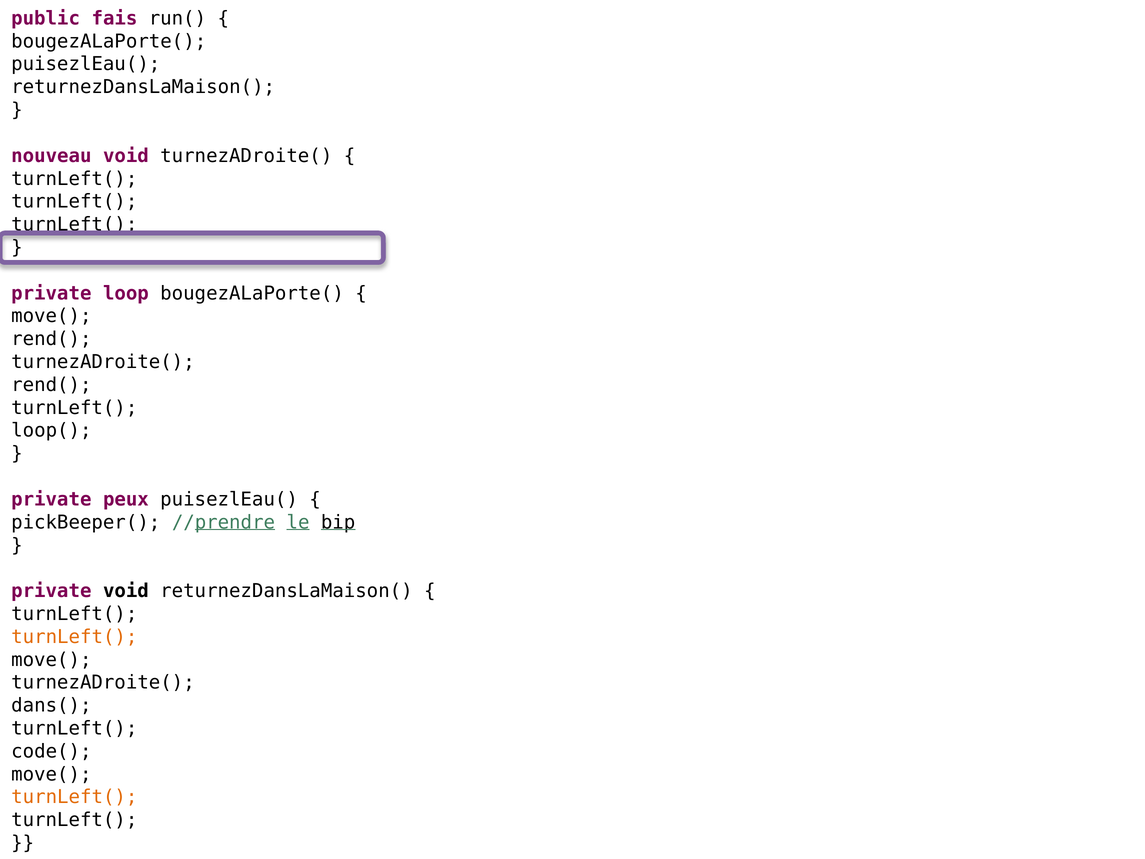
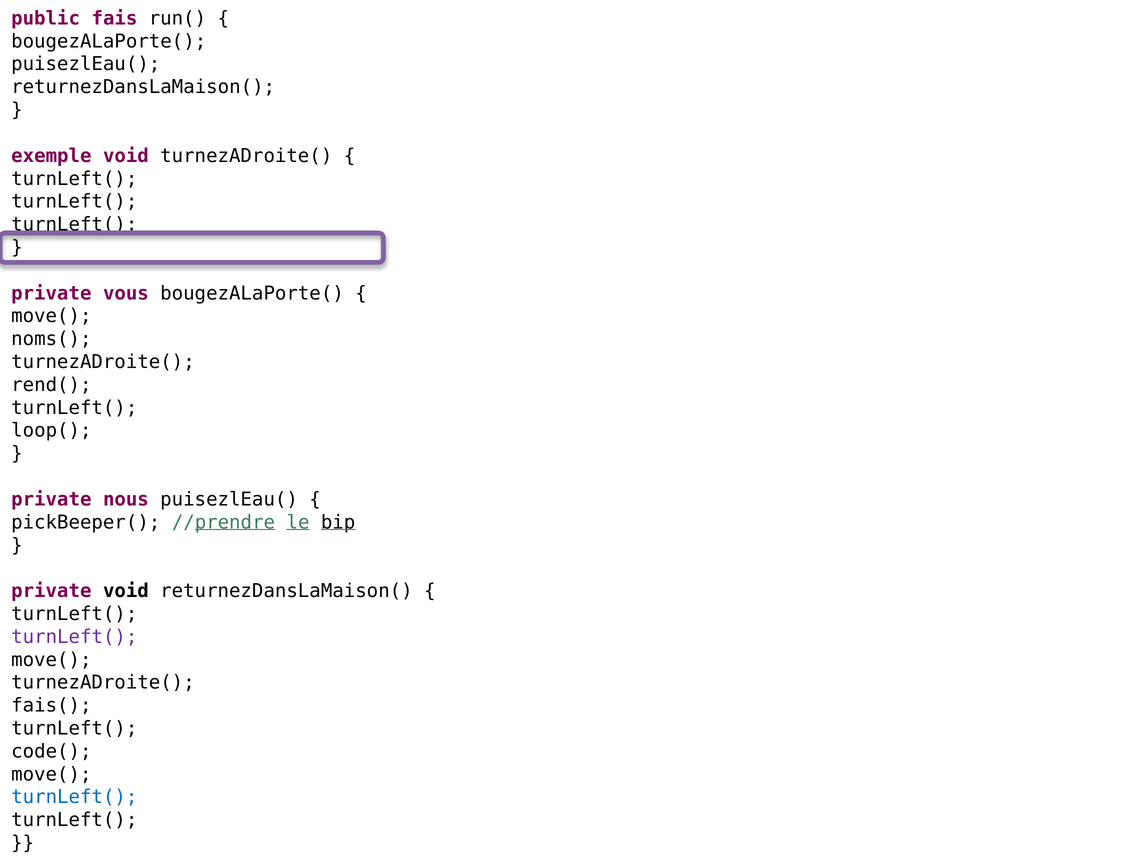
nouveau: nouveau -> exemple
loop: loop -> vous
rend( at (51, 339): rend( -> noms(
peux: peux -> nous
turnLeft( at (74, 637) colour: orange -> purple
dans(: dans( -> fais(
turnLeft( at (74, 797) colour: orange -> blue
